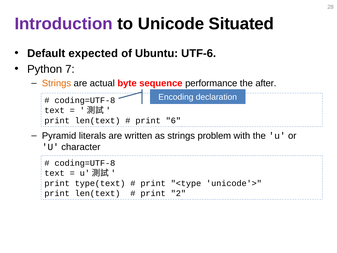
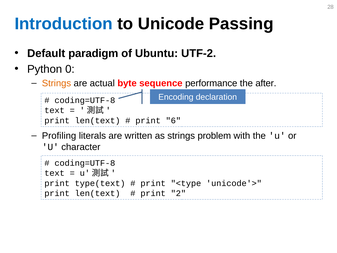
Introduction colour: purple -> blue
Situated: Situated -> Passing
expected: expected -> paradigm
UTF-6: UTF-6 -> UTF-2
7: 7 -> 0
Pyramid: Pyramid -> Profiling
